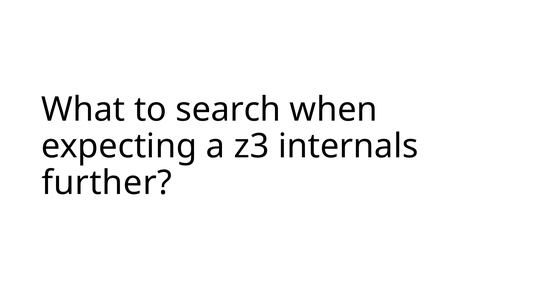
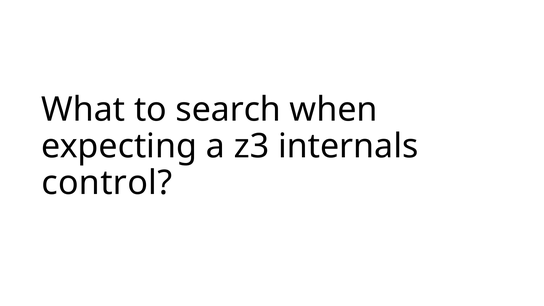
further: further -> control
